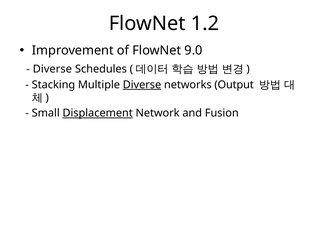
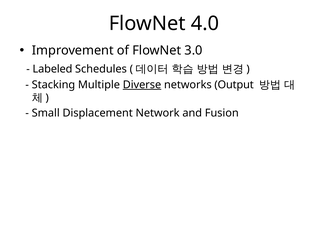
1.2: 1.2 -> 4.0
9.0: 9.0 -> 3.0
Diverse at (52, 69): Diverse -> Labeled
Displacement underline: present -> none
